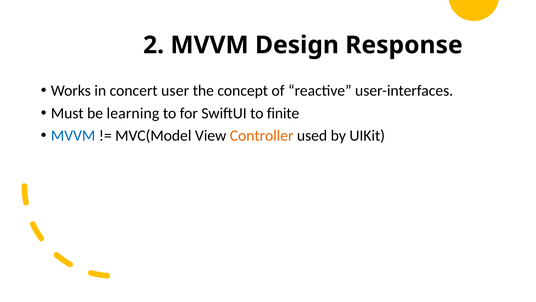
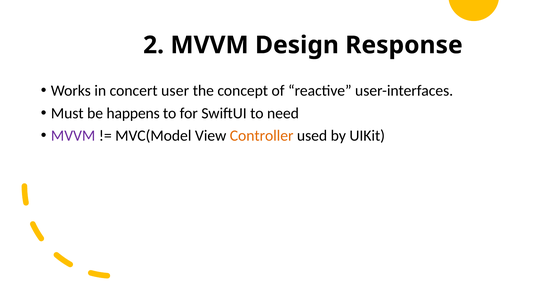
learning: learning -> happens
finite: finite -> need
MVVM at (73, 135) colour: blue -> purple
